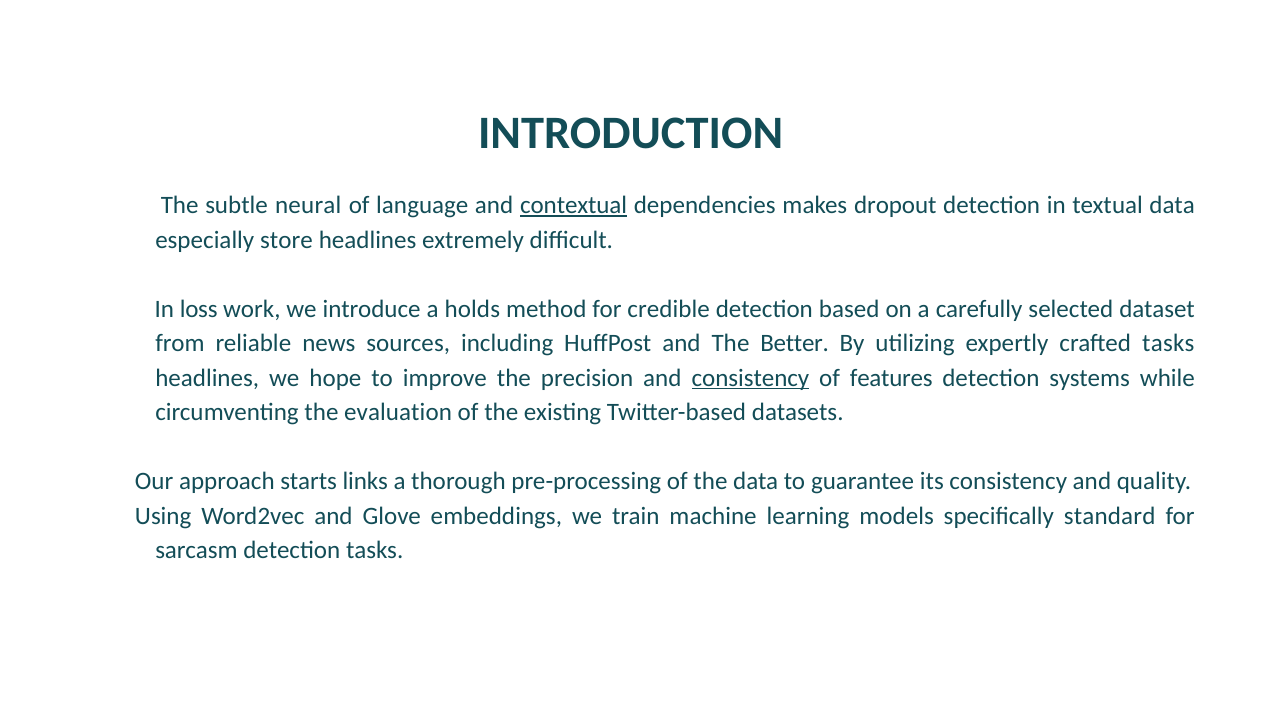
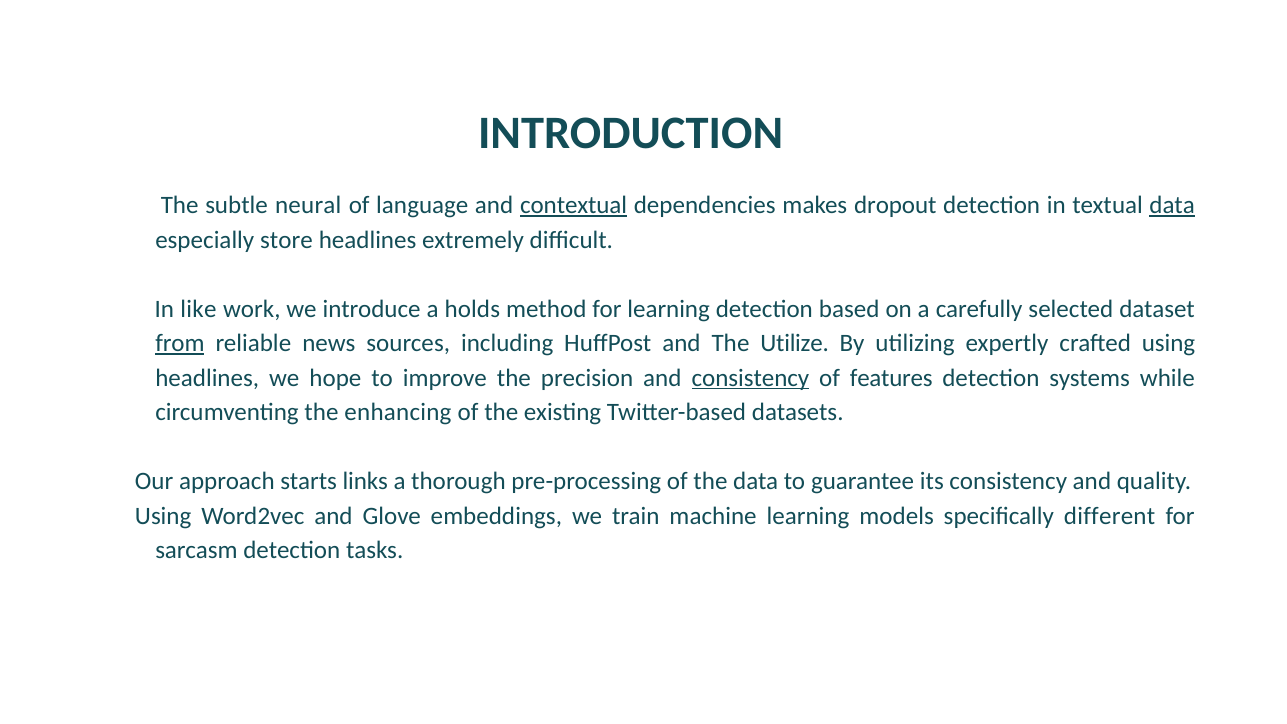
data at (1172, 205) underline: none -> present
loss: loss -> like
for credible: credible -> learning
from underline: none -> present
Better: Better -> Utilize
crafted tasks: tasks -> using
evaluation: evaluation -> enhancing
standard: standard -> different
